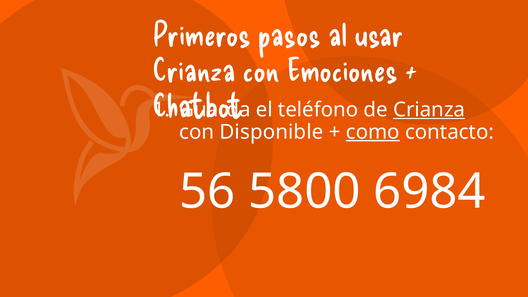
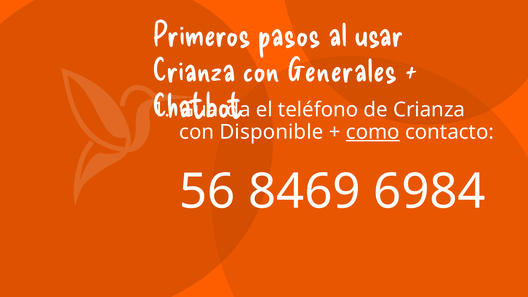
Emociones: Emociones -> Generales
Crianza at (429, 110) underline: present -> none
5800: 5800 -> 8469
